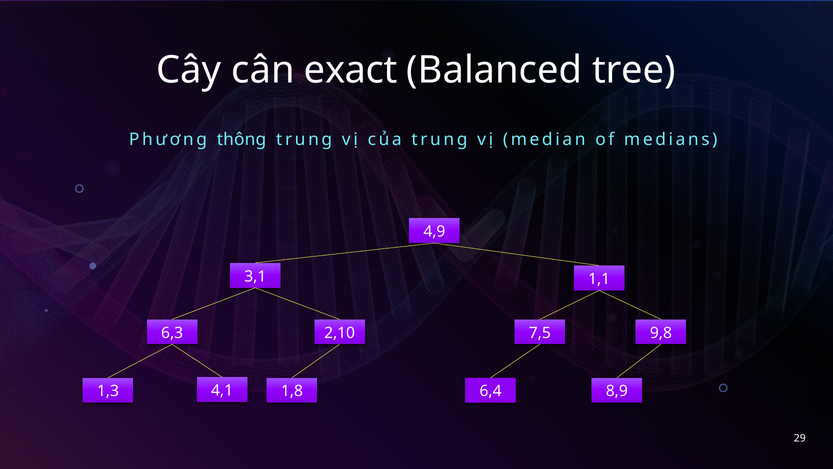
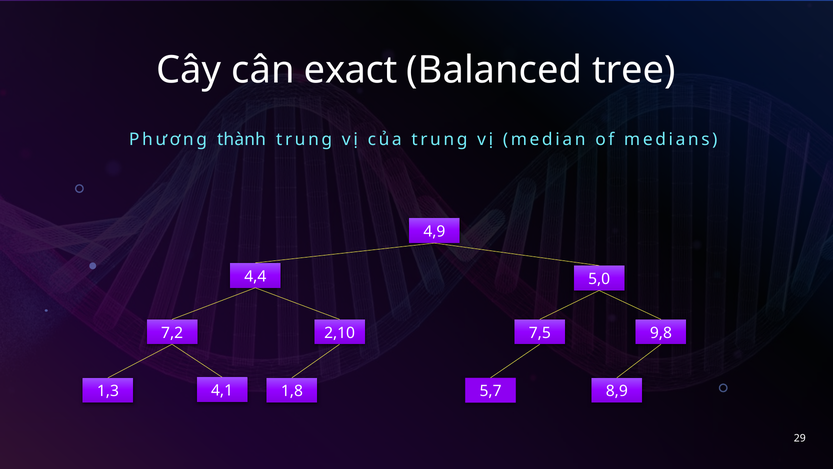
thông: thông -> thành
3,1: 3,1 -> 4,4
1,1: 1,1 -> 5,0
6,3: 6,3 -> 7,2
6,4: 6,4 -> 5,7
